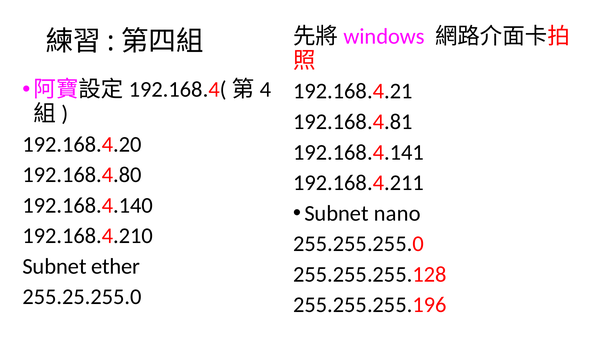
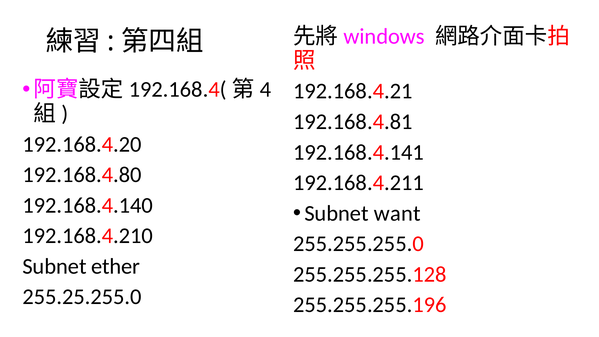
nano: nano -> want
